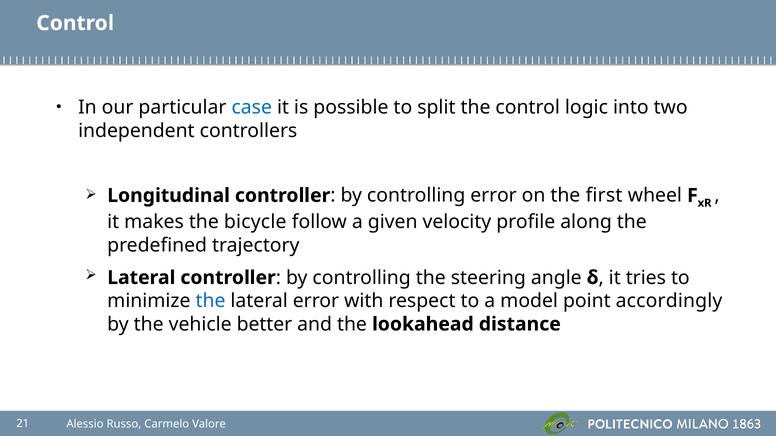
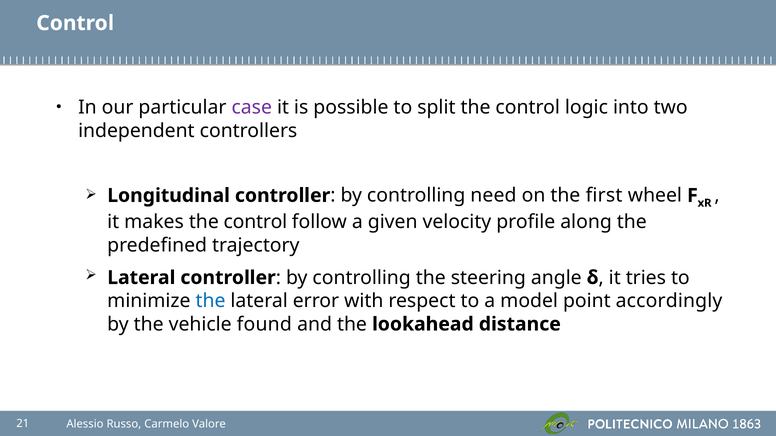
case colour: blue -> purple
controlling error: error -> need
makes the bicycle: bicycle -> control
better: better -> found
